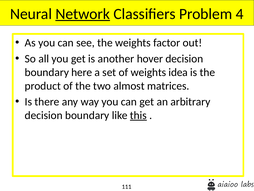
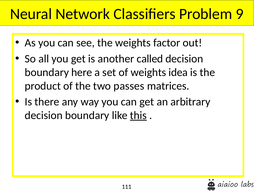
Network underline: present -> none
4: 4 -> 9
hover: hover -> called
almost: almost -> passes
